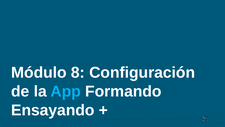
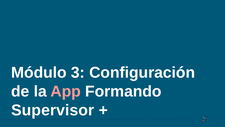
8: 8 -> 3
App colour: light blue -> pink
Ensayando: Ensayando -> Supervisor
